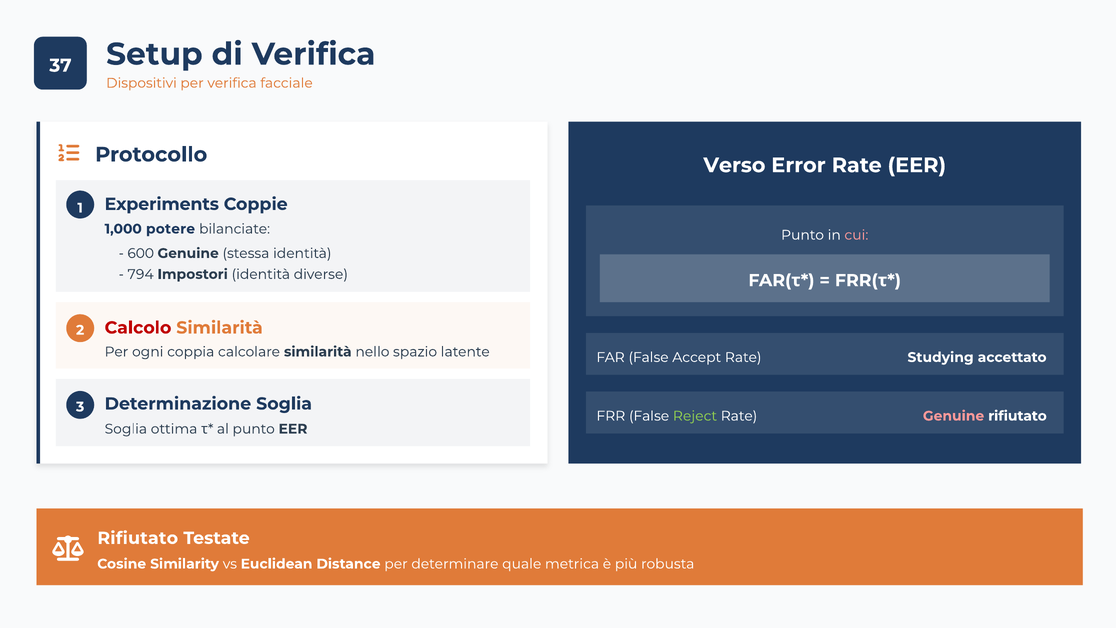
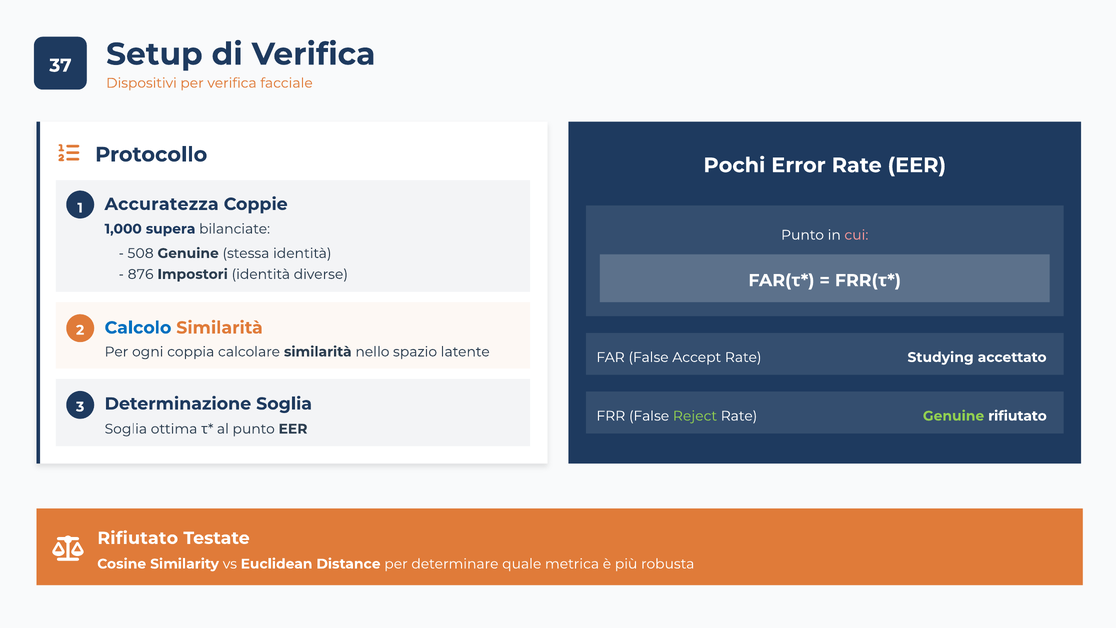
Verso: Verso -> Pochi
Experiments: Experiments -> Accuratezza
potere: potere -> supera
600: 600 -> 508
794: 794 -> 876
Calcolo colour: red -> blue
Genuine at (954, 416) colour: pink -> light green
